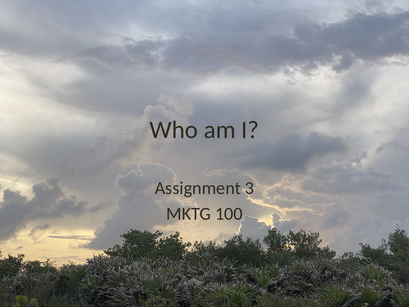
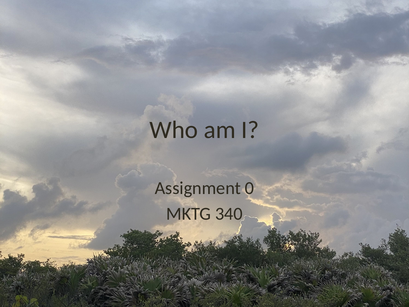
3: 3 -> 0
100: 100 -> 340
